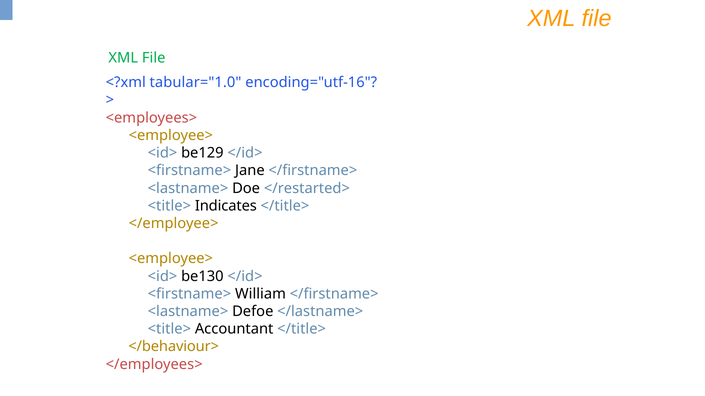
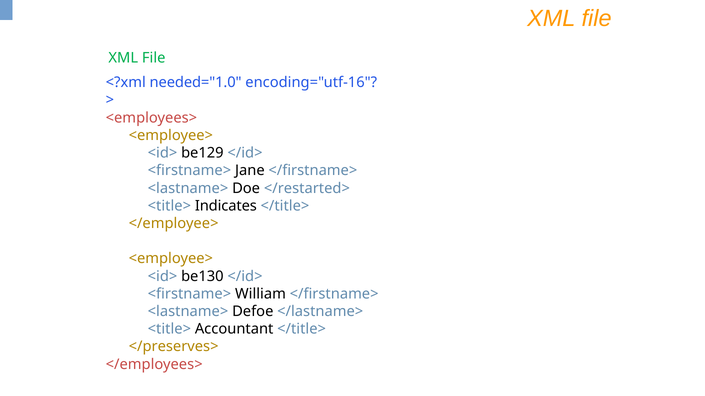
tabular="1.0: tabular="1.0 -> needed="1.0
</behaviour>: </behaviour> -> </preserves>
